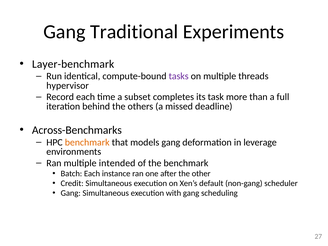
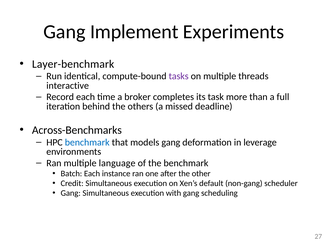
Traditional: Traditional -> Implement
hypervisor: hypervisor -> interactive
subset: subset -> broker
benchmark at (87, 142) colour: orange -> blue
intended: intended -> language
